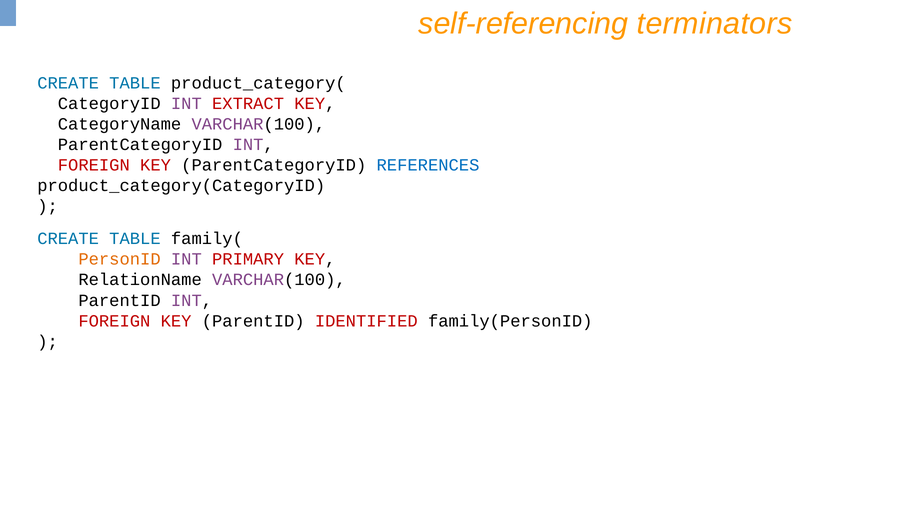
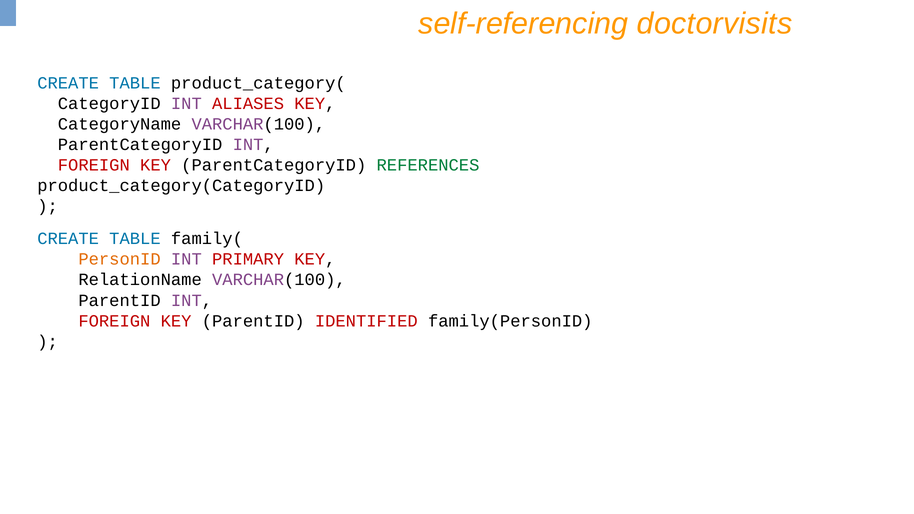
terminators: terminators -> doctorvisits
EXTRACT: EXTRACT -> ALIASES
REFERENCES colour: blue -> green
